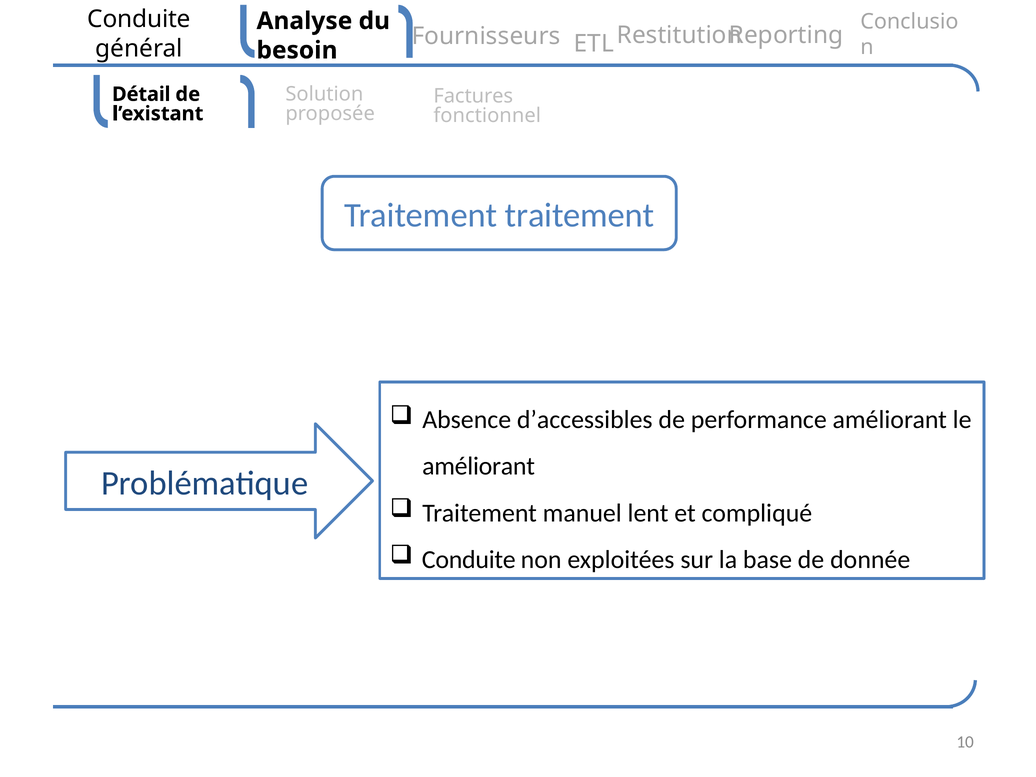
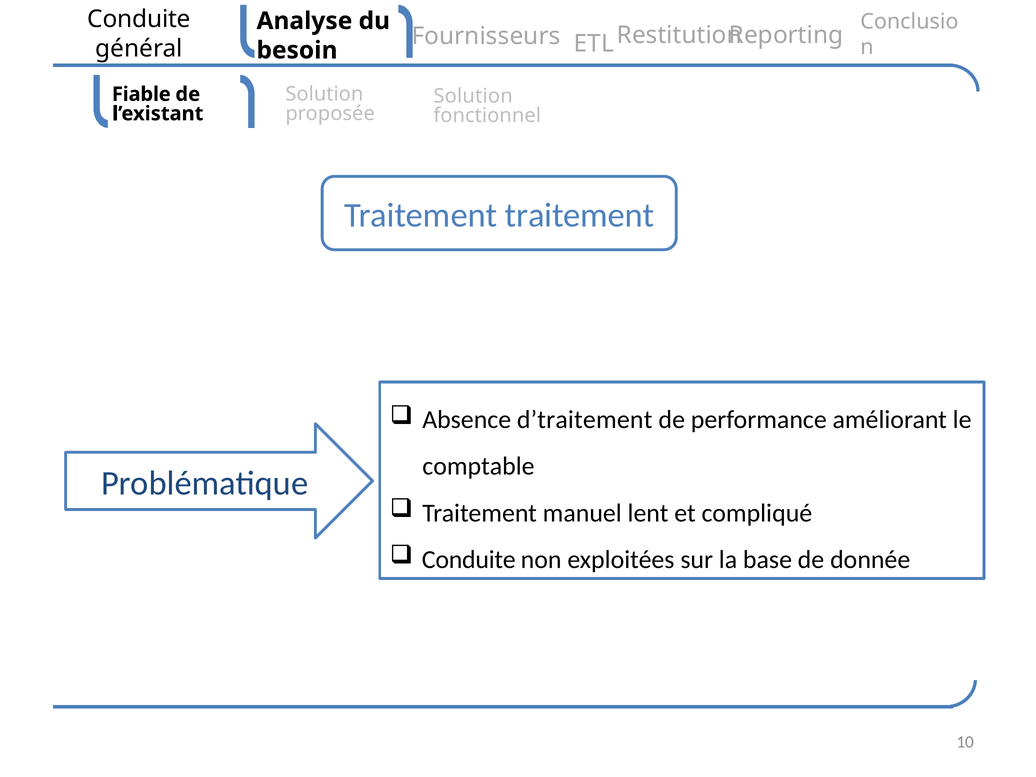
Factures at (473, 96): Factures -> Solution
Détail: Détail -> Fiable
d’accessibles: d’accessibles -> d’traitement
améliorant at (479, 466): améliorant -> comptable
